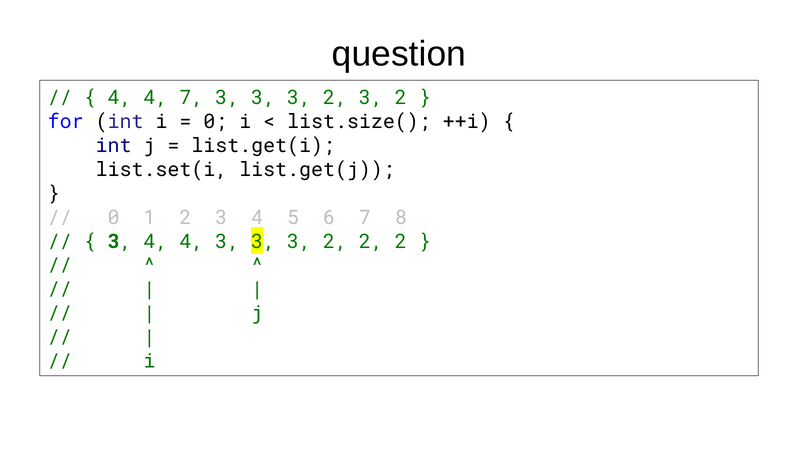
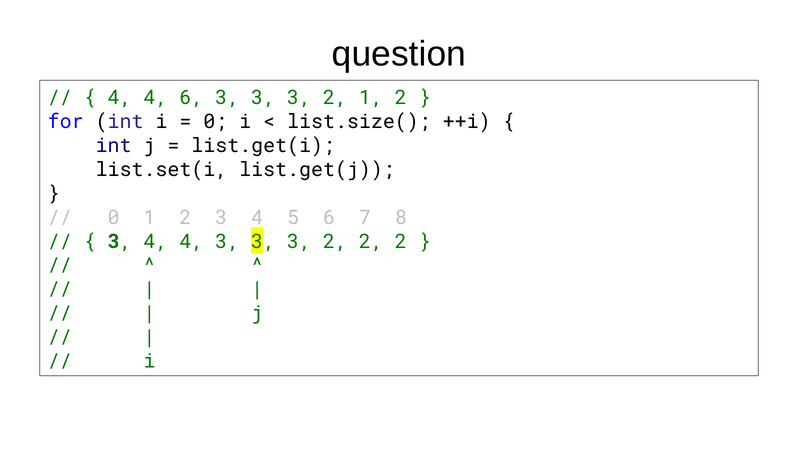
4 7: 7 -> 6
3 2 3: 3 -> 1
